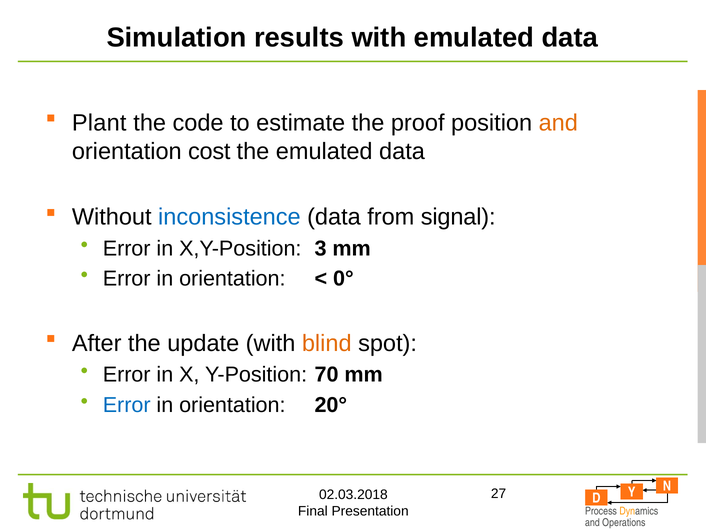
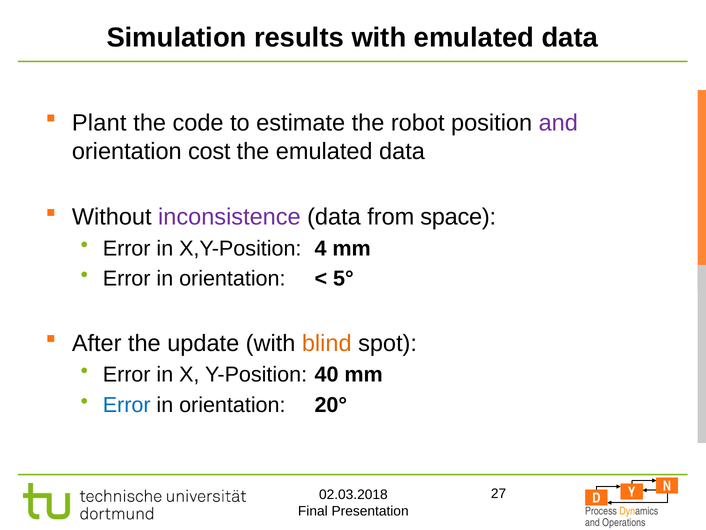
proof: proof -> robot
and at (558, 123) colour: orange -> purple
inconsistence colour: blue -> purple
signal: signal -> space
3: 3 -> 4
0°: 0° -> 5°
70: 70 -> 40
